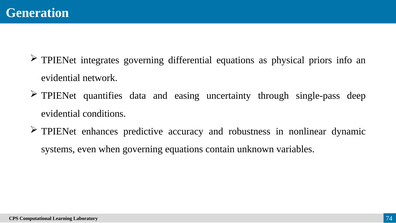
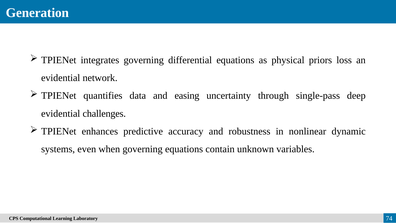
info: info -> loss
conditions: conditions -> challenges
